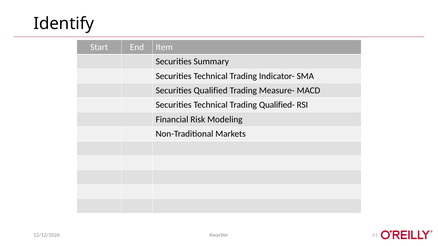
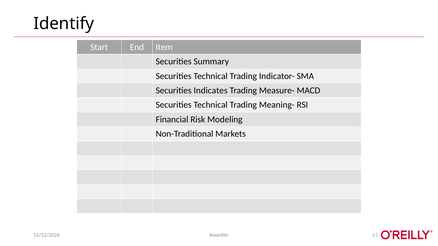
Qualified: Qualified -> Indicates
Qualified-: Qualified- -> Meaning-
